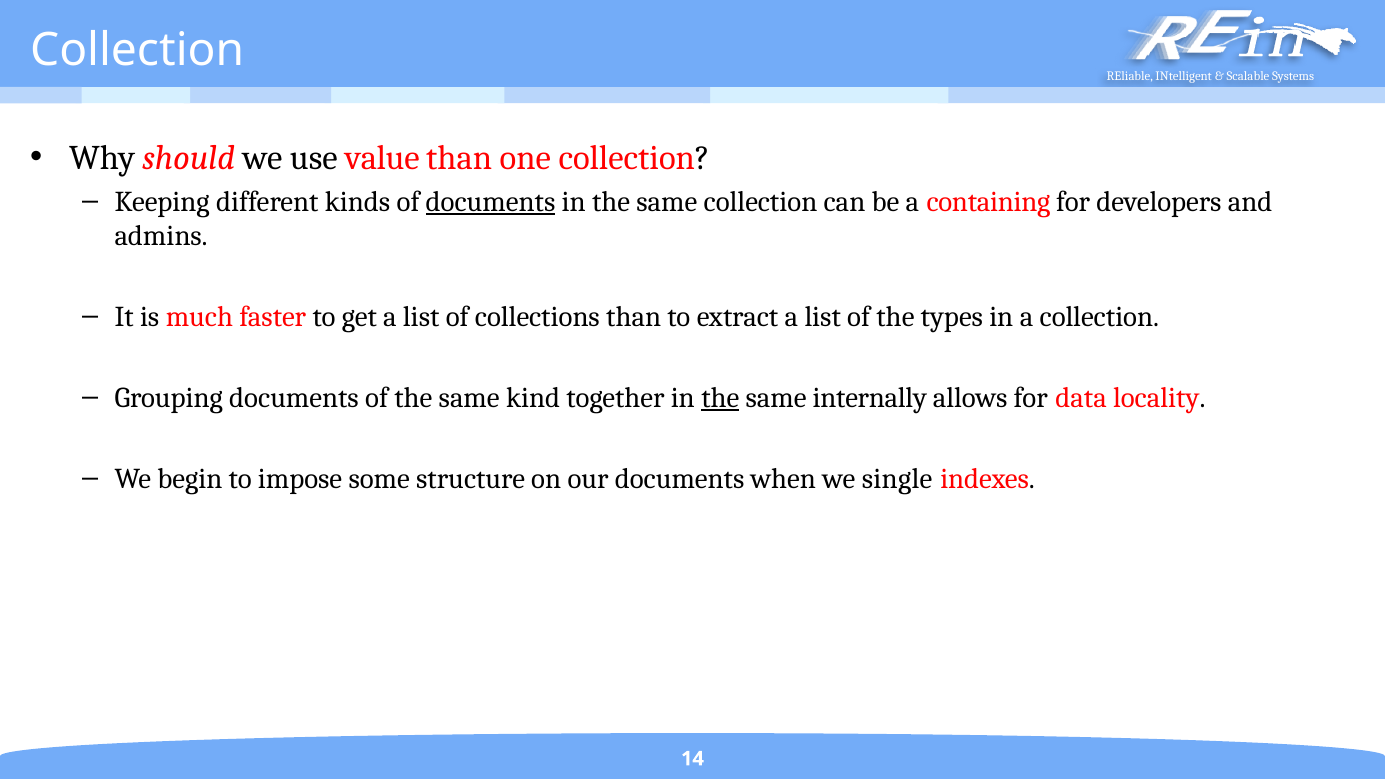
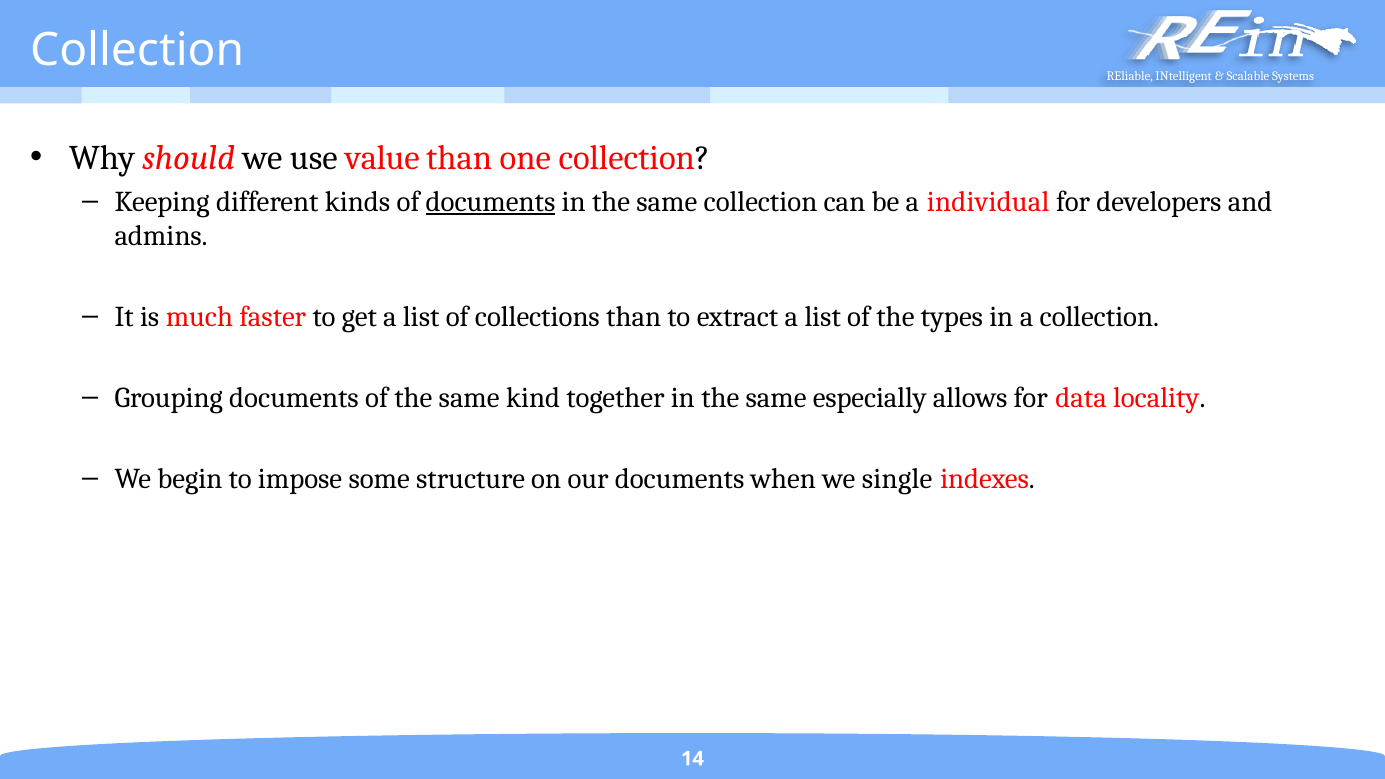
containing: containing -> individual
the at (720, 398) underline: present -> none
internally: internally -> especially
